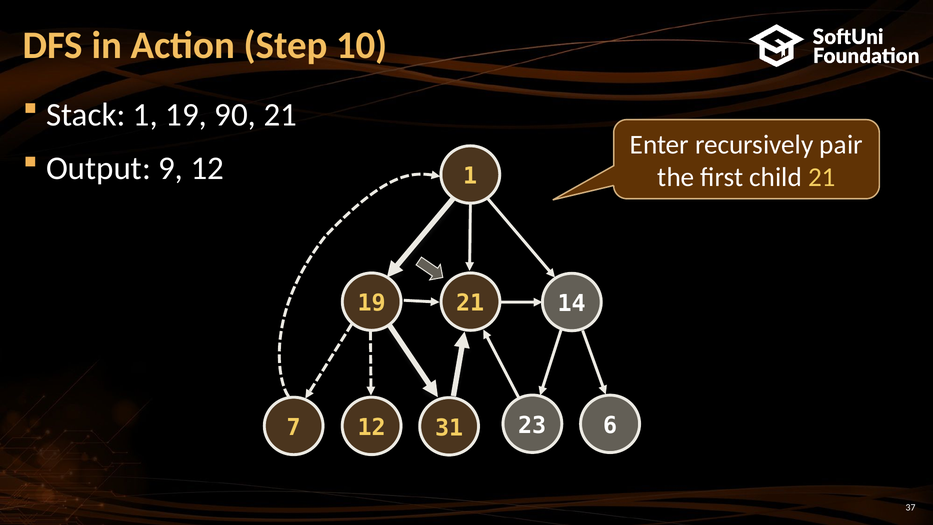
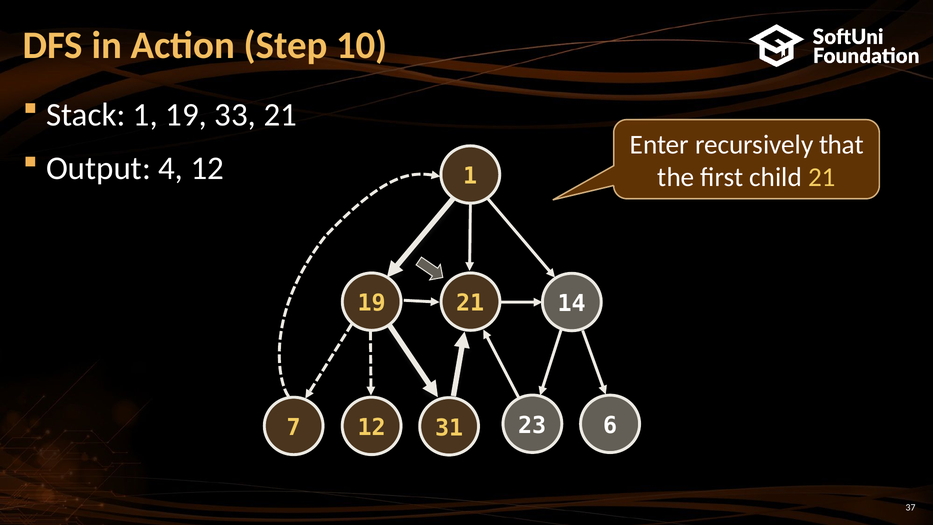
90: 90 -> 33
pair: pair -> that
9: 9 -> 4
